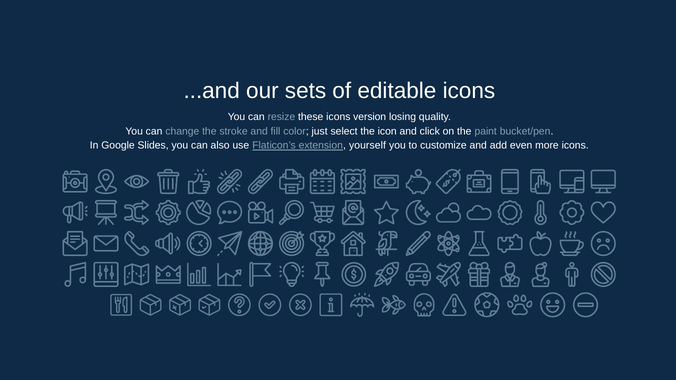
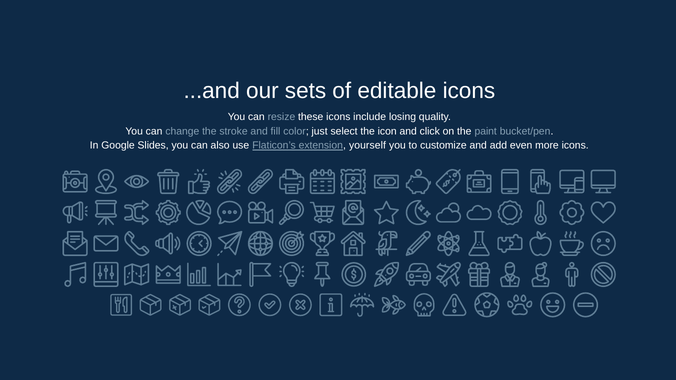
version: version -> include
